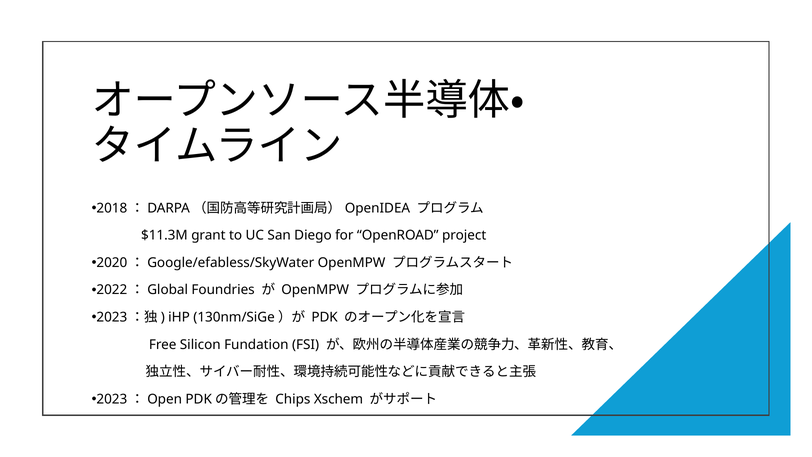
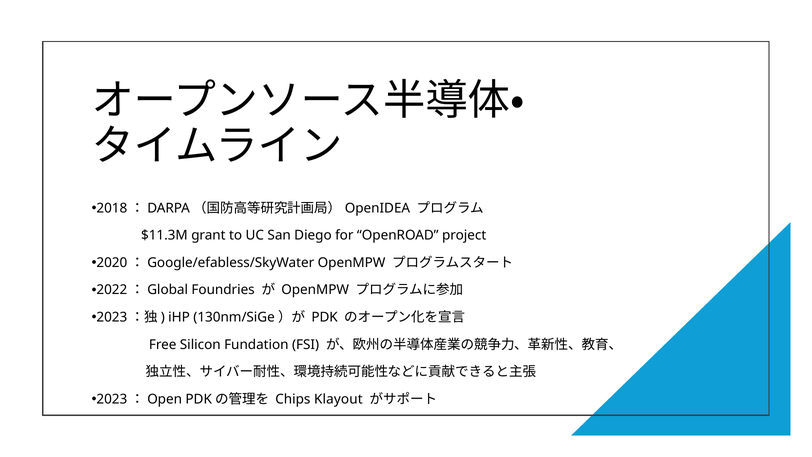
Xschem: Xschem -> Klayout
